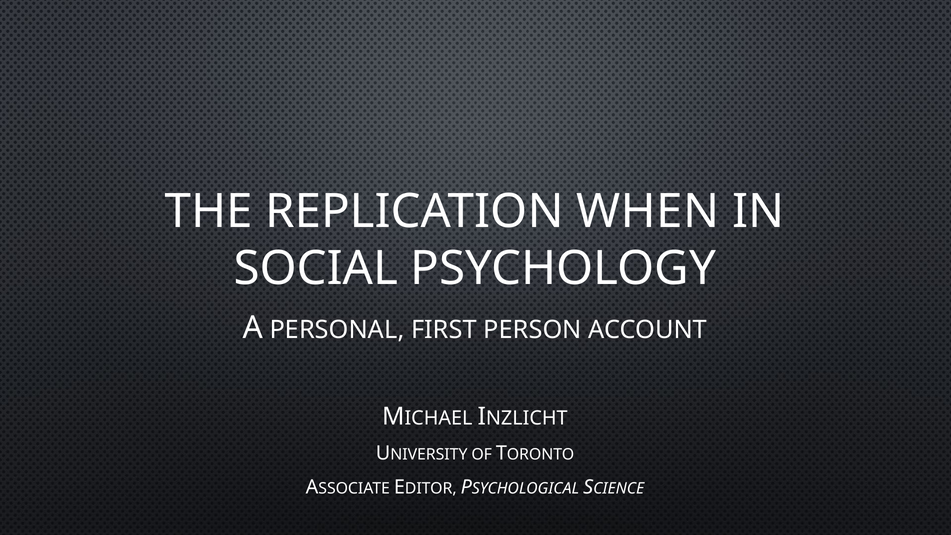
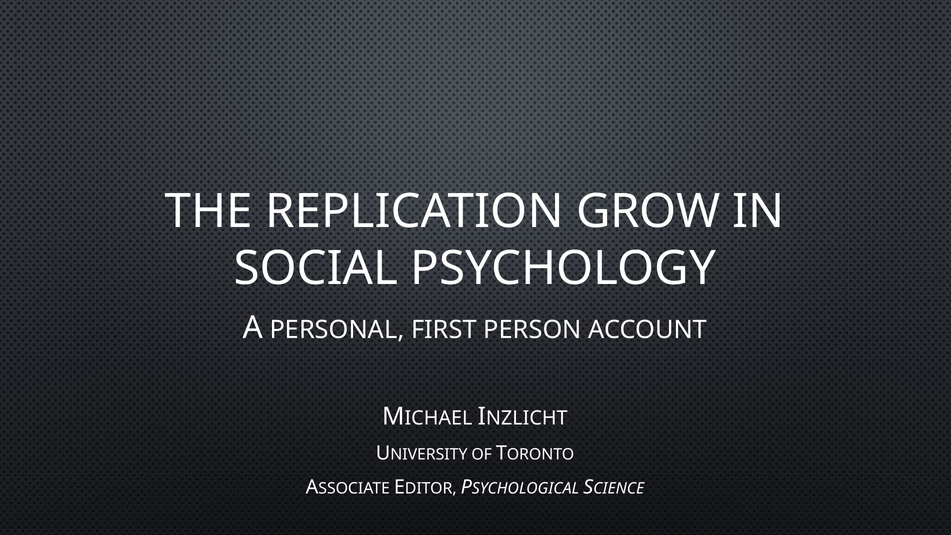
WHEN: WHEN -> GROW
